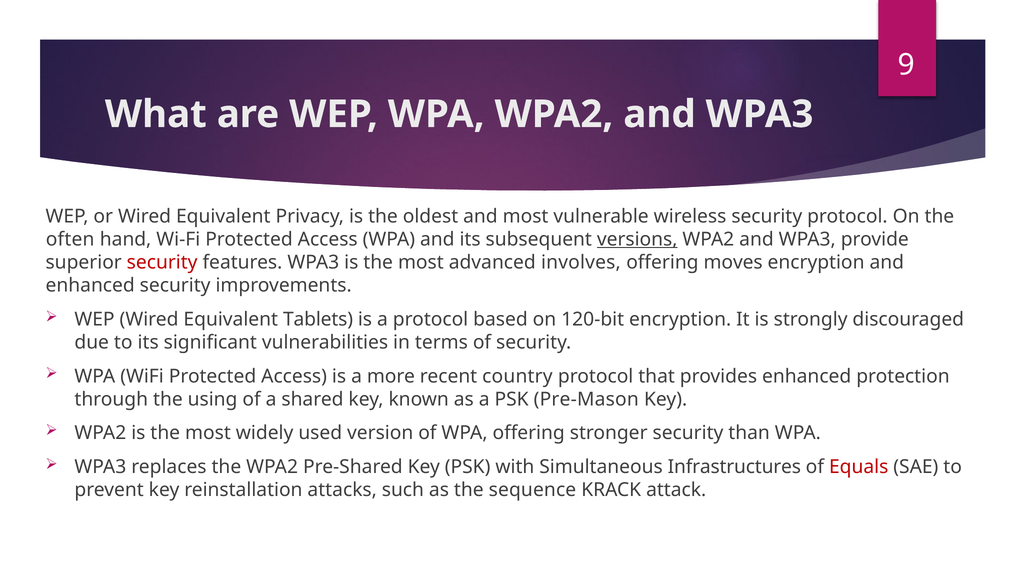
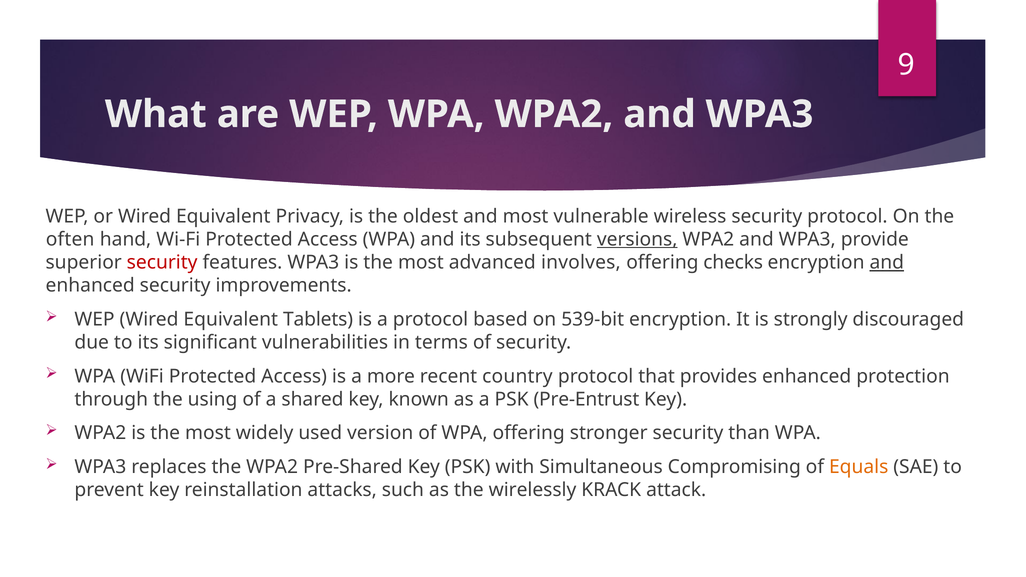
moves: moves -> checks
and at (887, 263) underline: none -> present
120-bit: 120-bit -> 539-bit
Pre-Mason: Pre-Mason -> Pre-Entrust
Infrastructures: Infrastructures -> Compromising
Equals colour: red -> orange
sequence: sequence -> wirelessly
